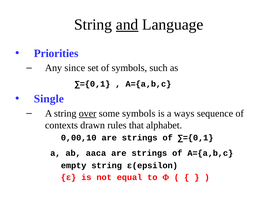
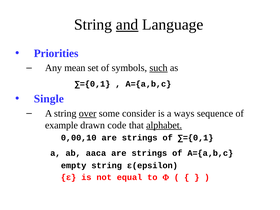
since: since -> mean
such underline: none -> present
some symbols: symbols -> consider
contexts: contexts -> example
rules: rules -> code
alphabet underline: none -> present
